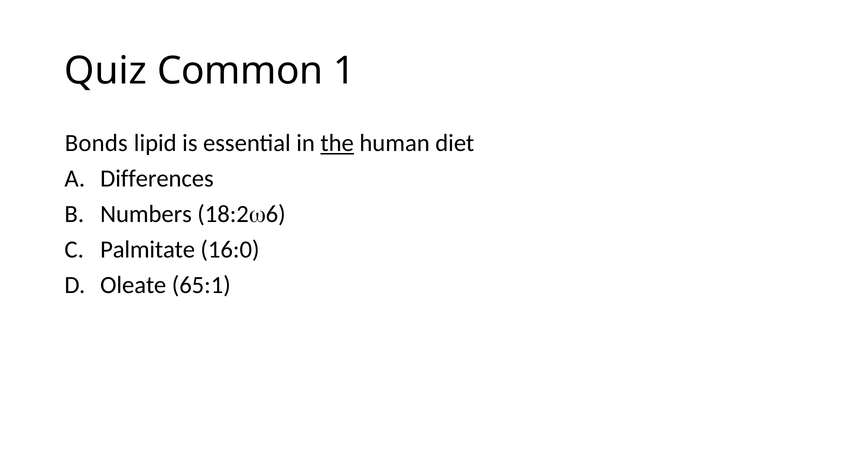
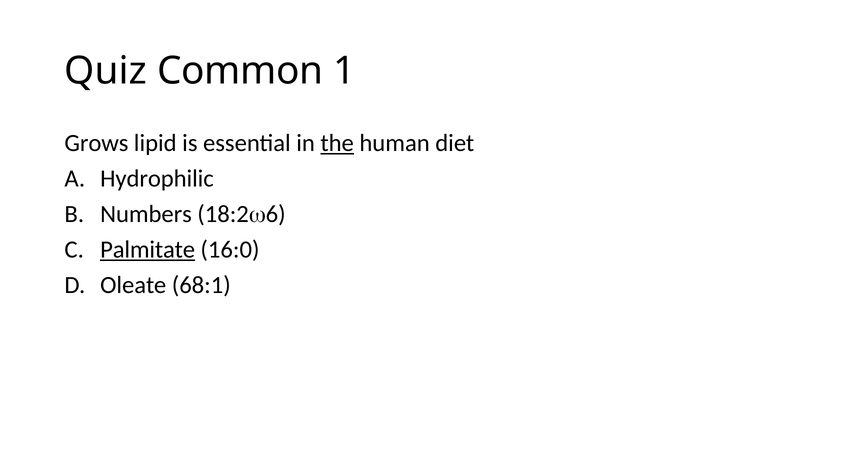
Bonds: Bonds -> Grows
Differences: Differences -> Hydrophilic
Palmitate underline: none -> present
65:1: 65:1 -> 68:1
